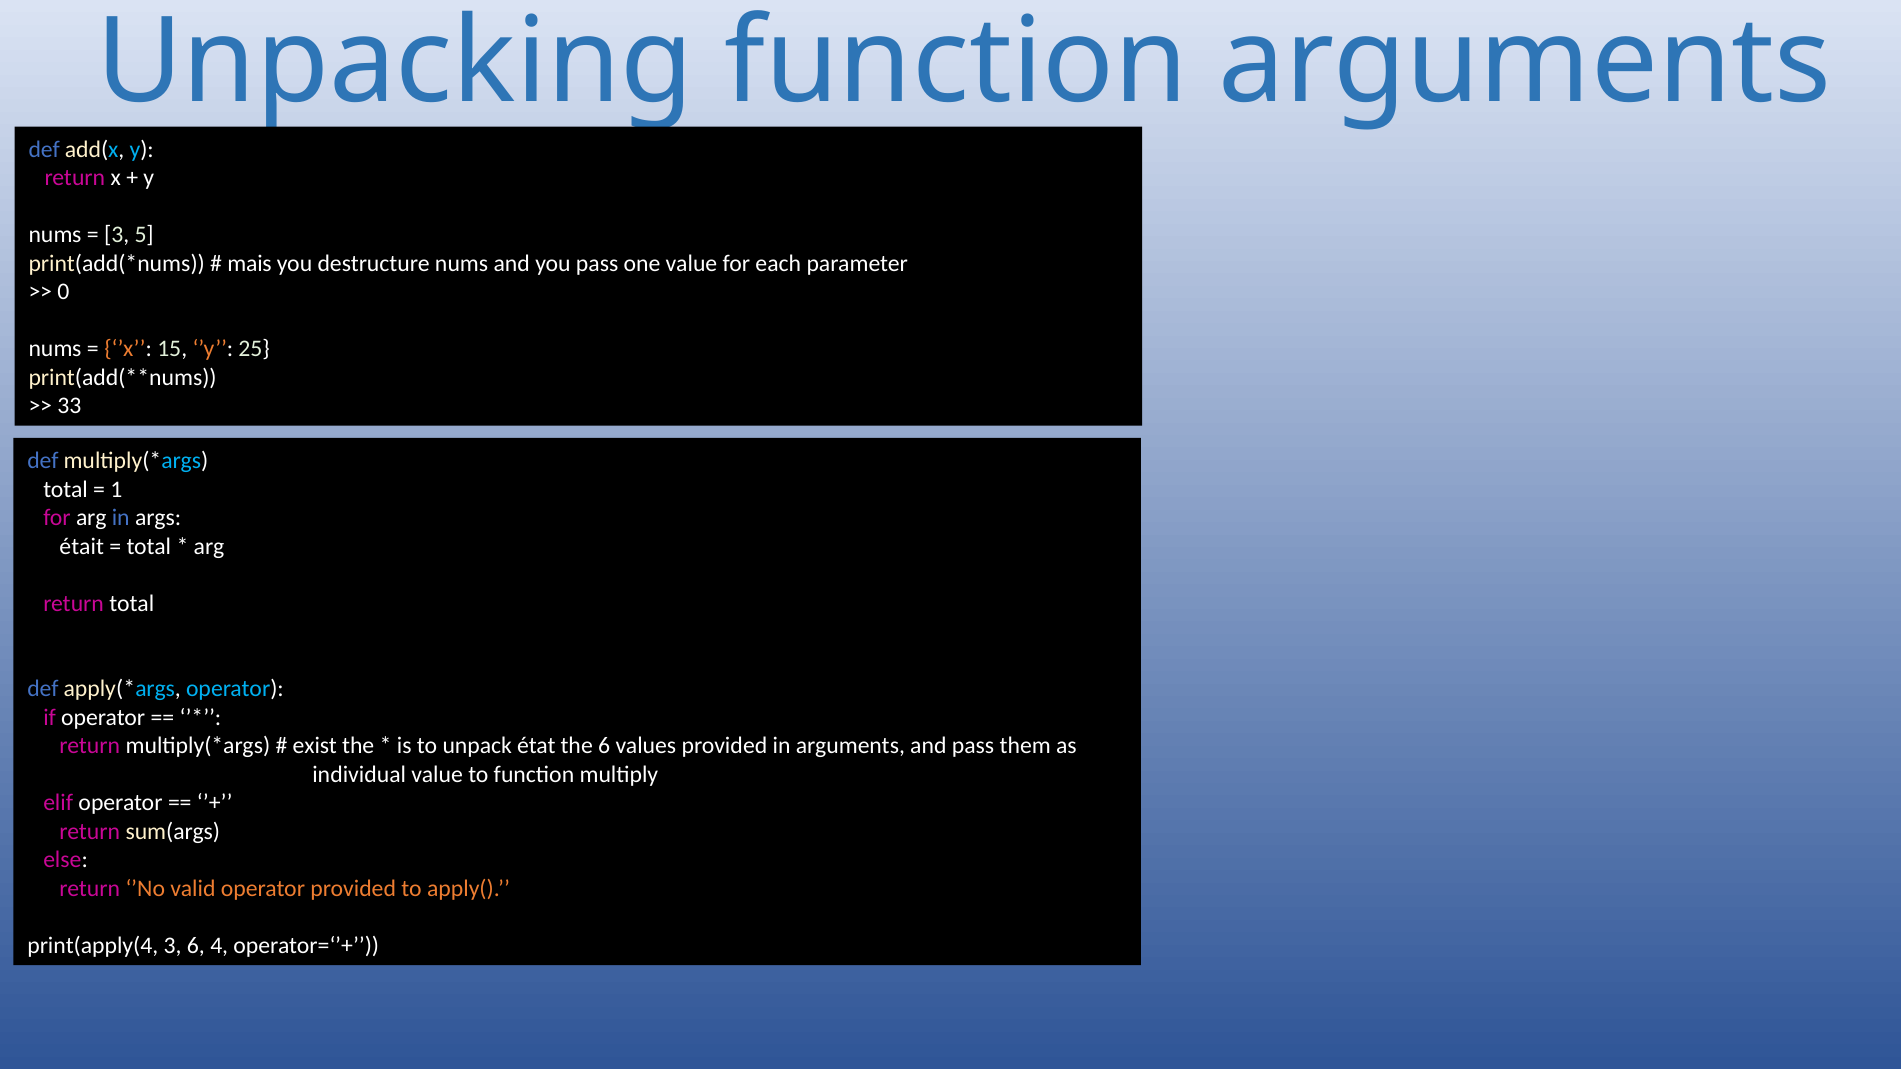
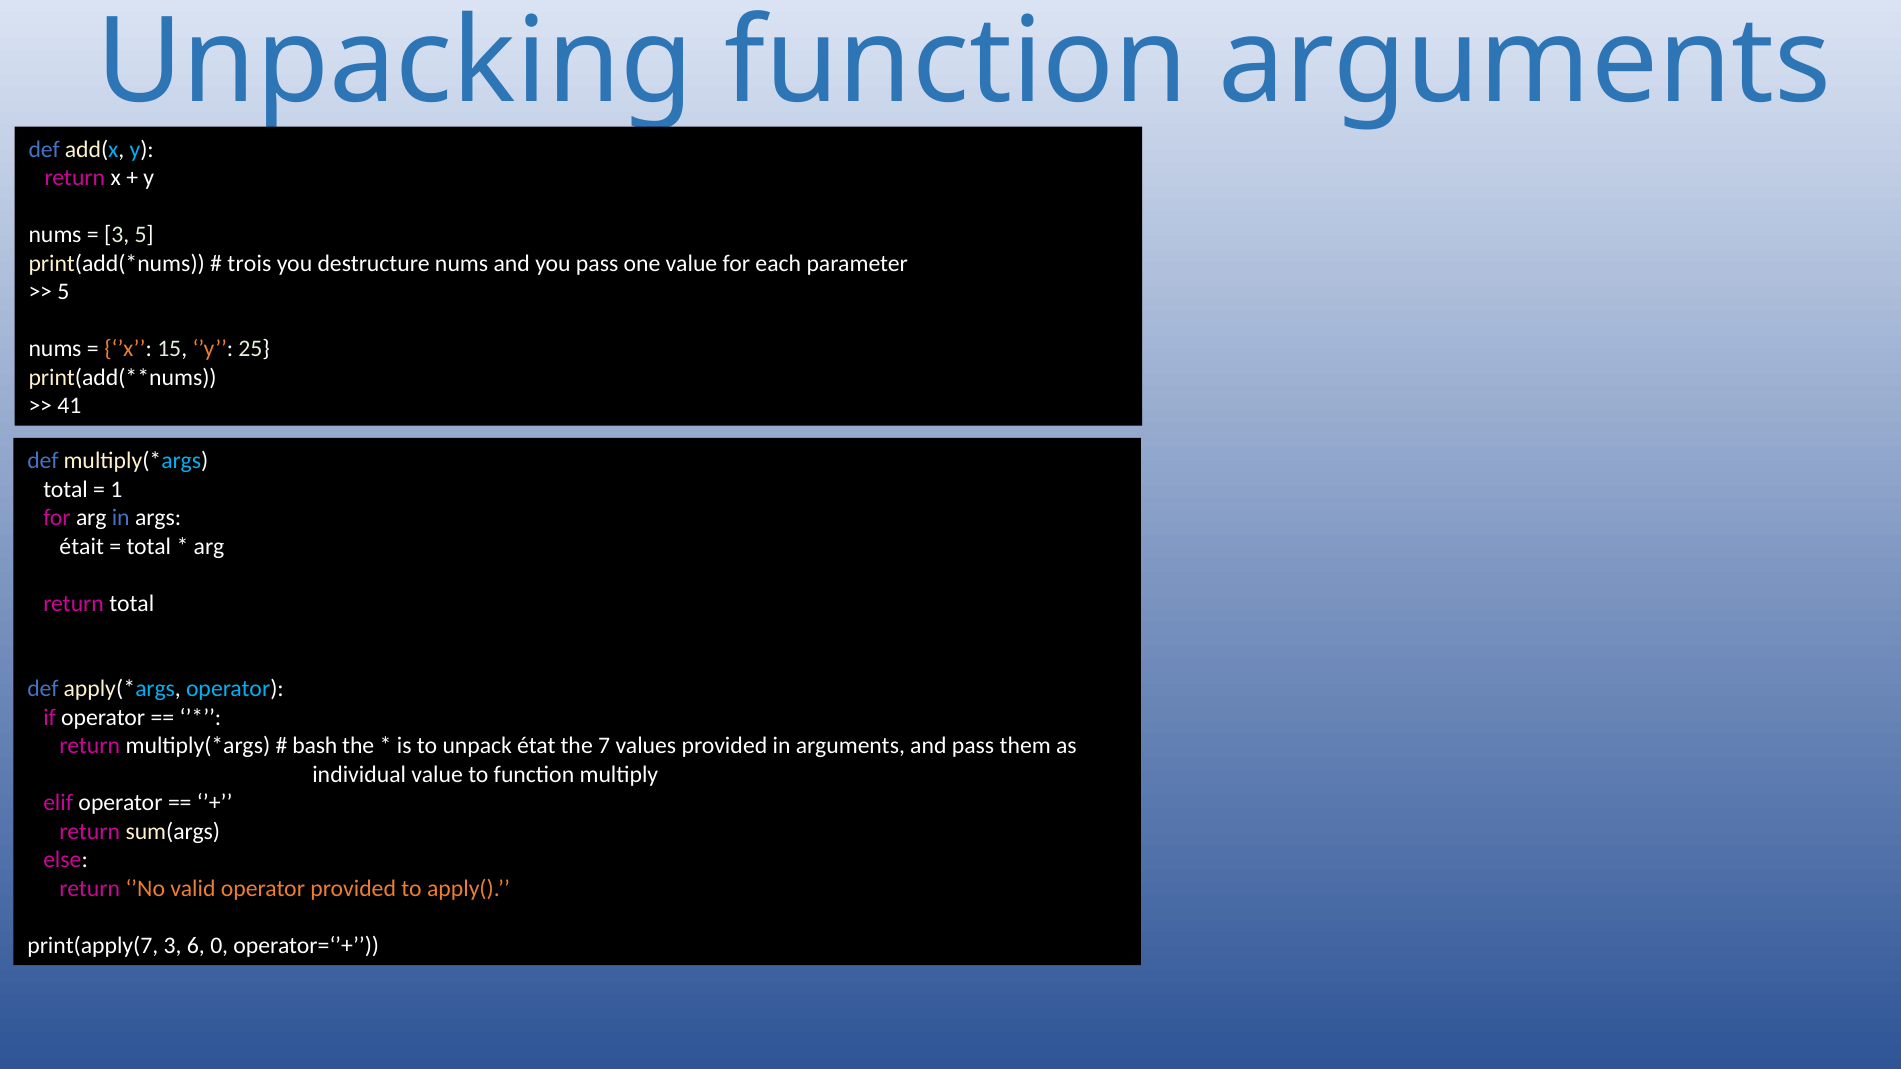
mais: mais -> trois
0 at (63, 292): 0 -> 5
33: 33 -> 41
exist: exist -> bash
the 6: 6 -> 7
print(apply(4: print(apply(4 -> print(apply(7
4: 4 -> 0
